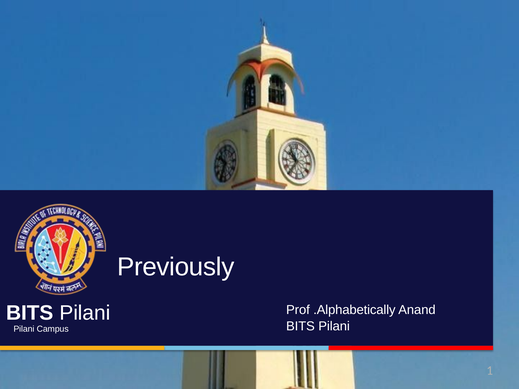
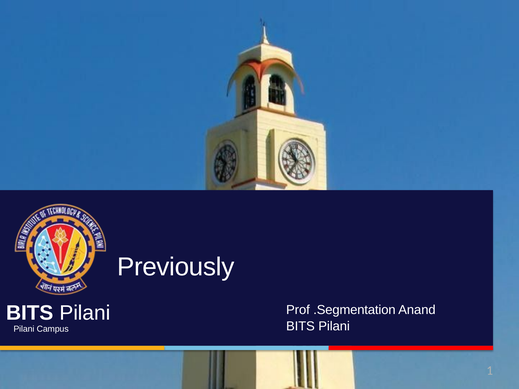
.Alphabetically: .Alphabetically -> .Segmentation
